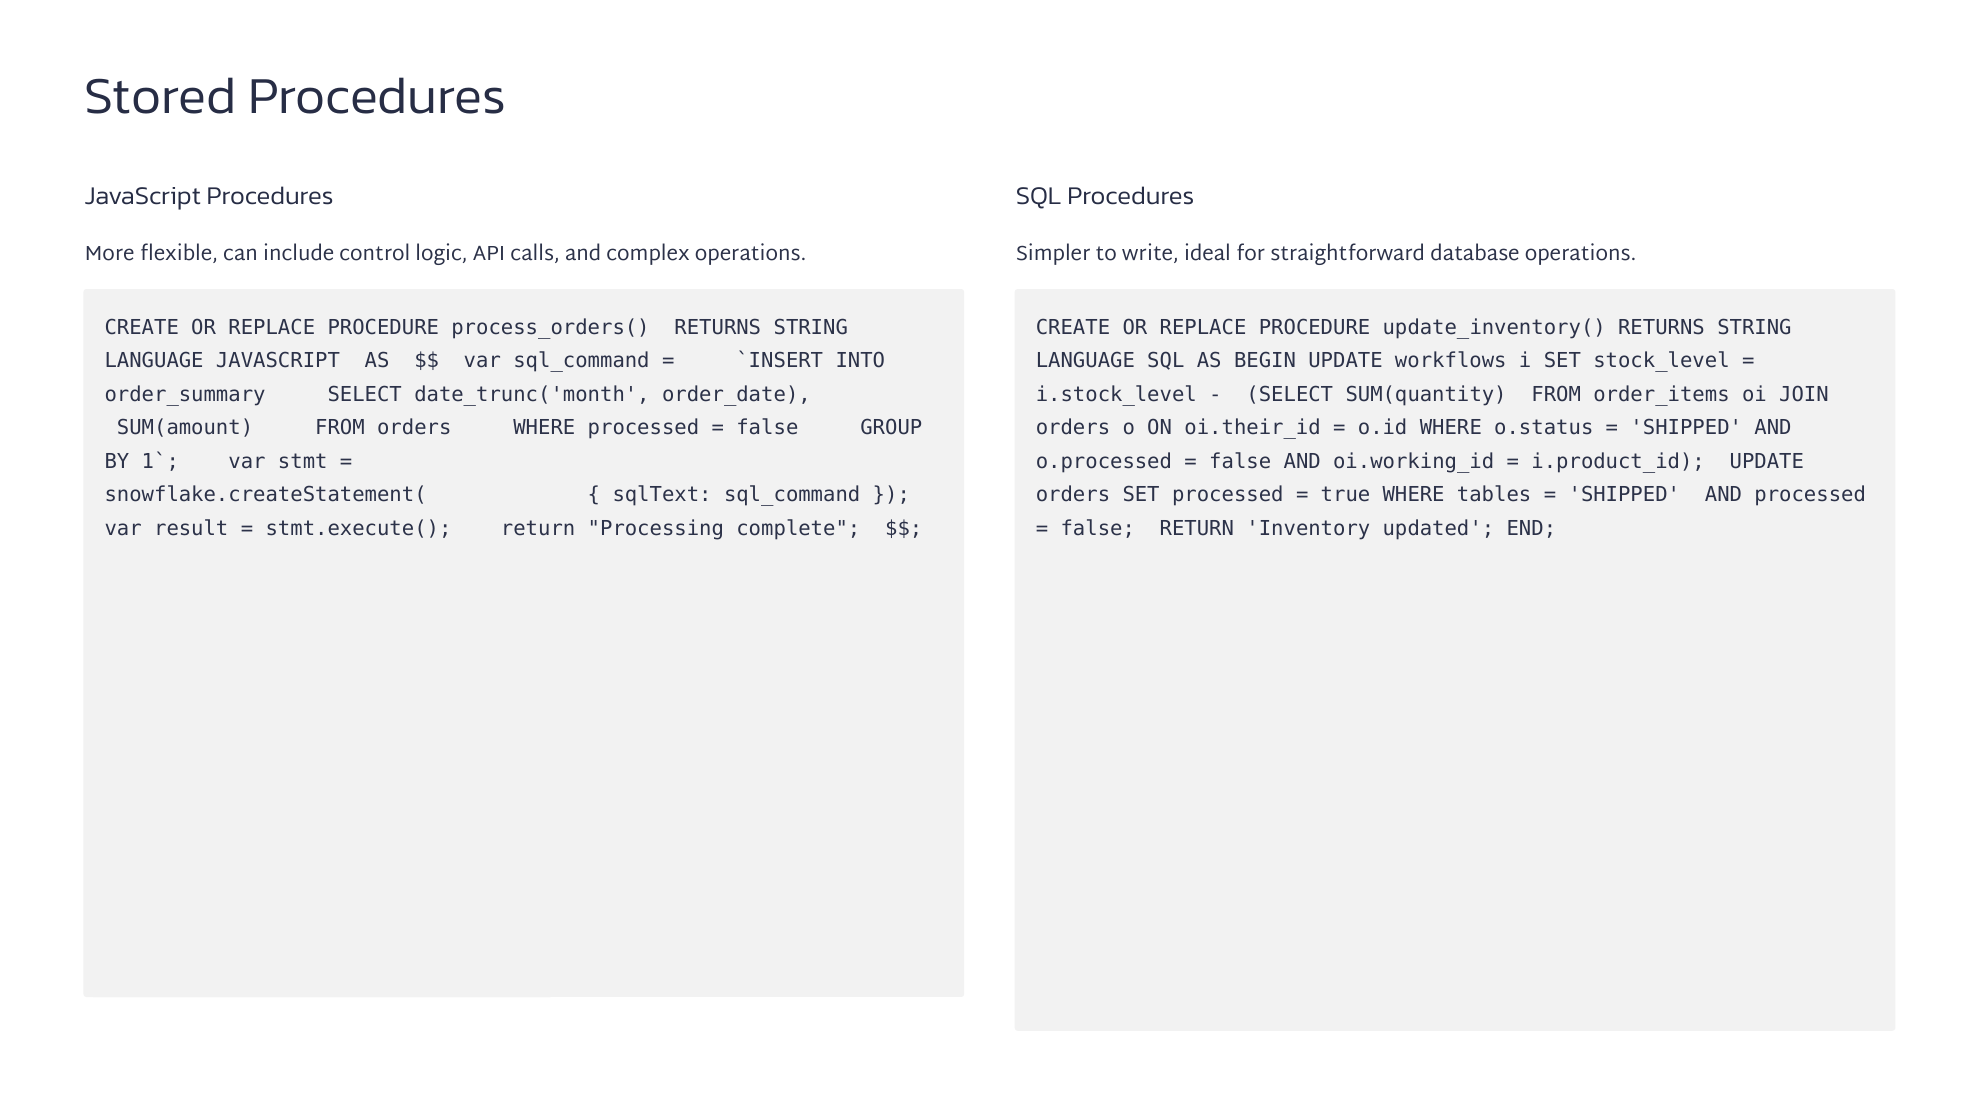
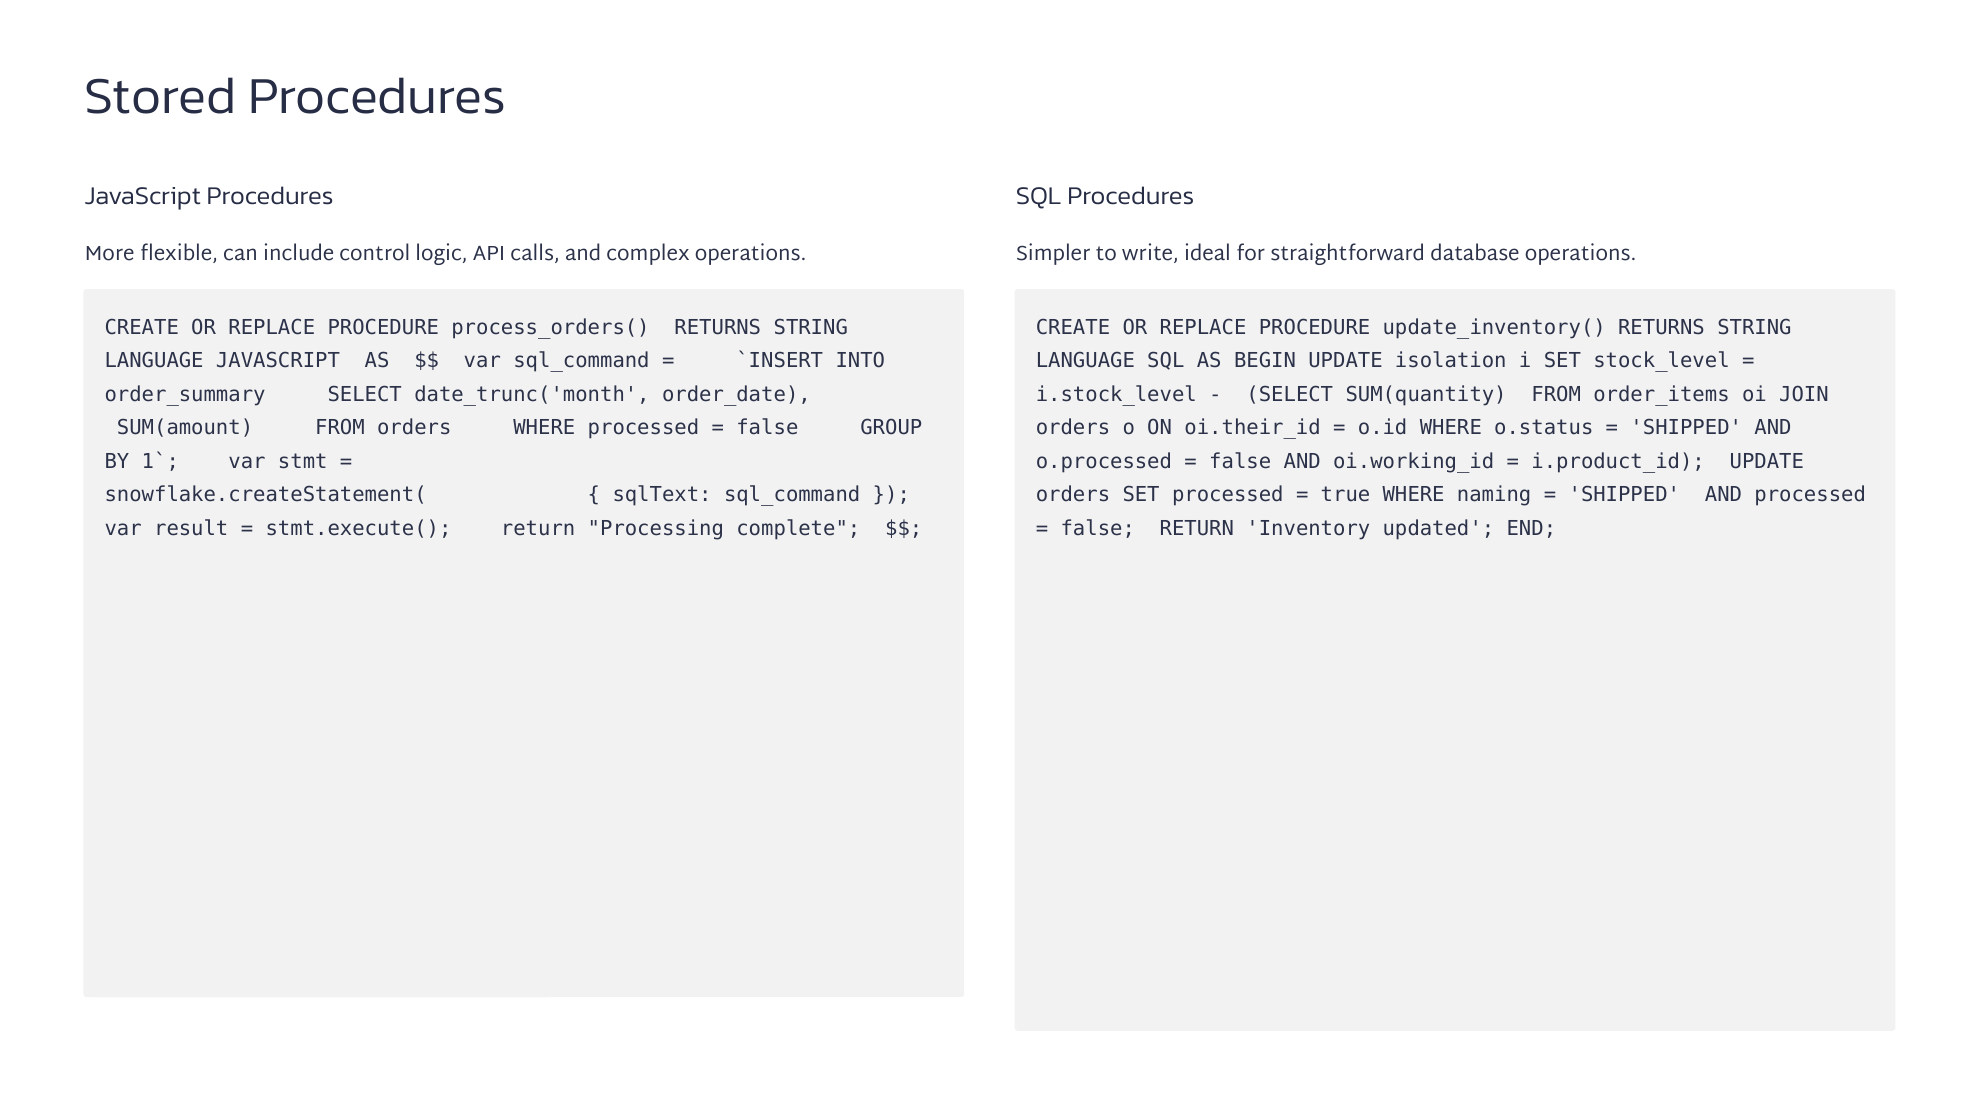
workflows: workflows -> isolation
tables: tables -> naming
